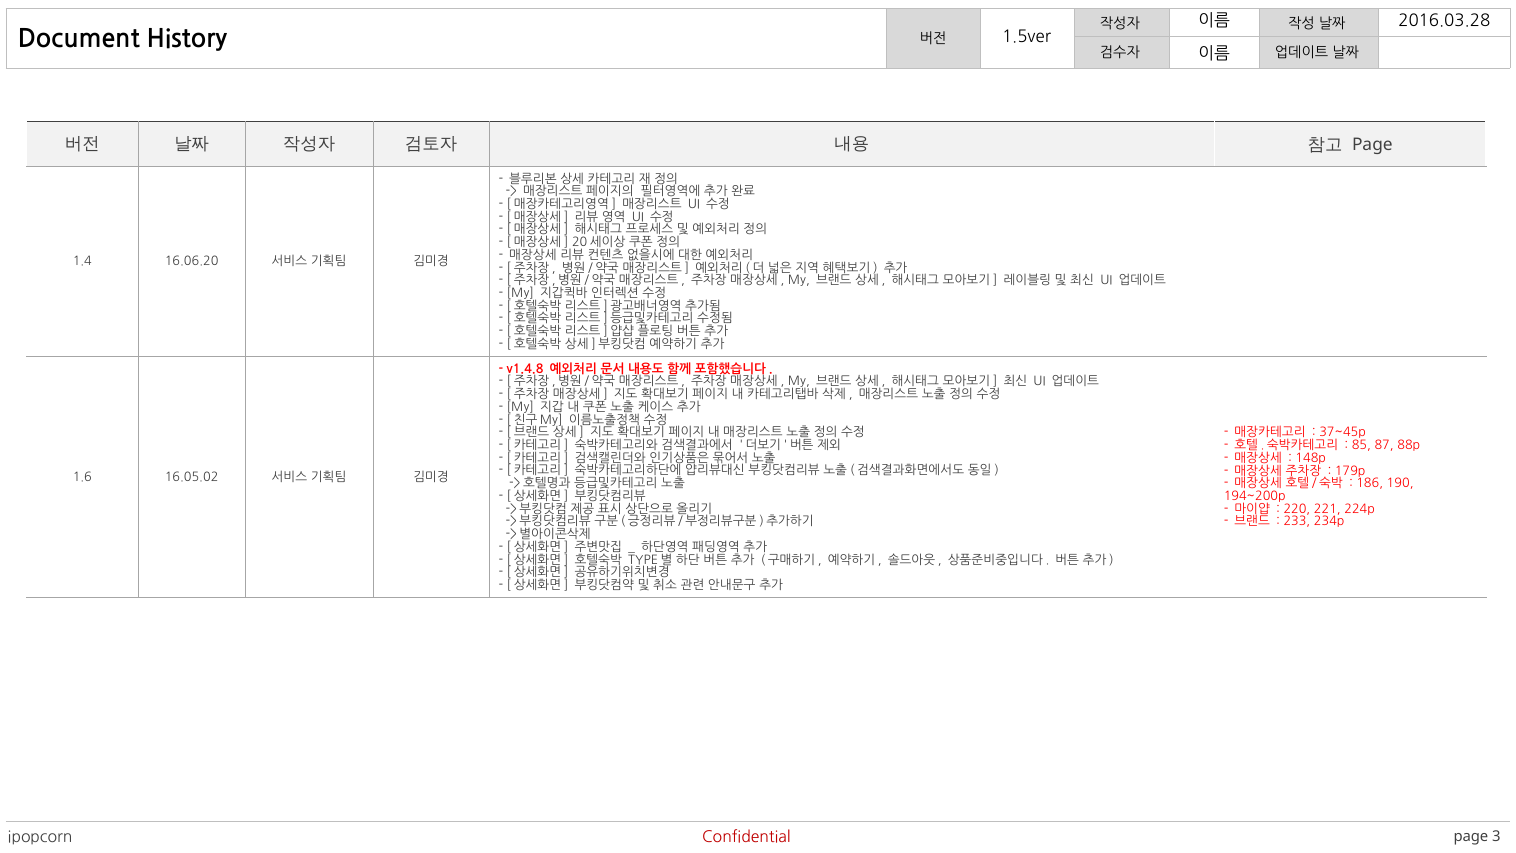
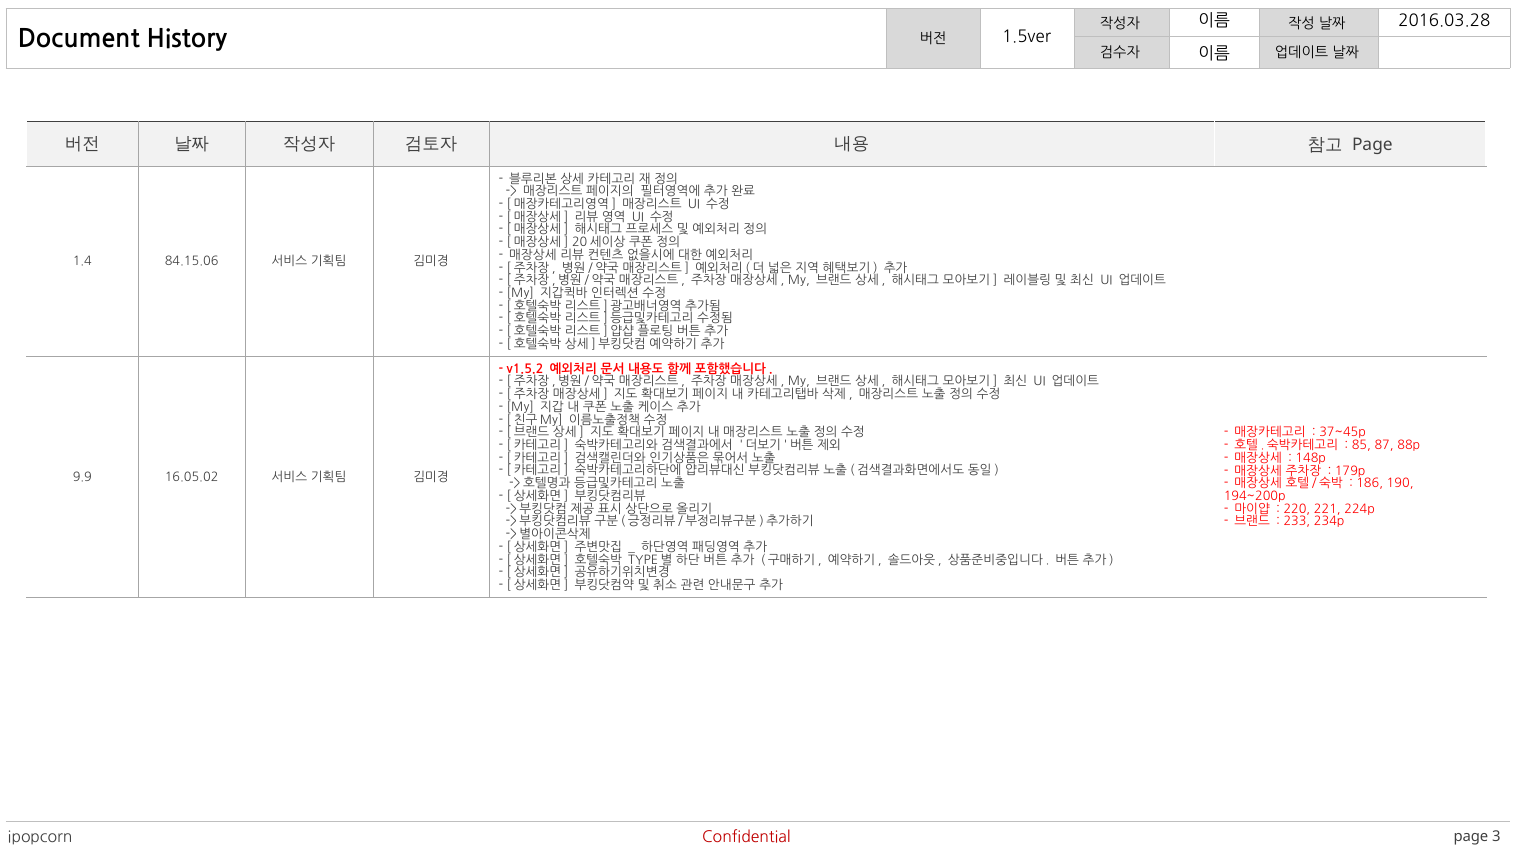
16.06.20: 16.06.20 -> 84.15.06
v1.4.8: v1.4.8 -> v1.5.2
1.6: 1.6 -> 9.9
